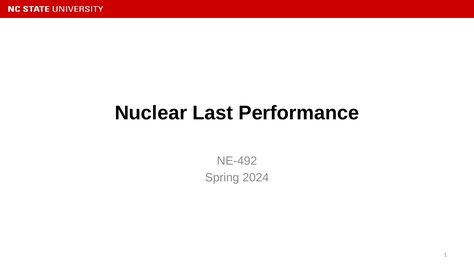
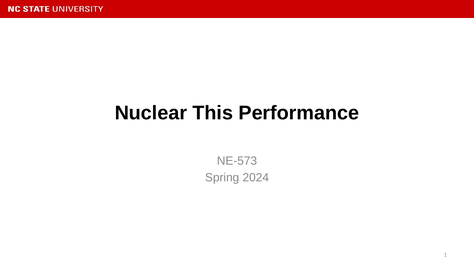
Last: Last -> This
NE-492: NE-492 -> NE-573
